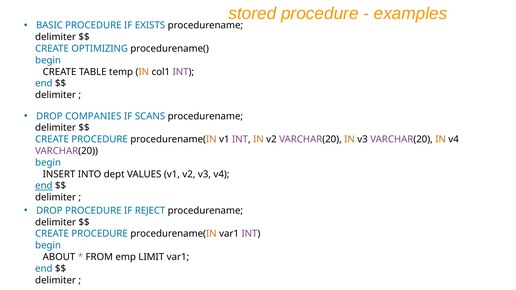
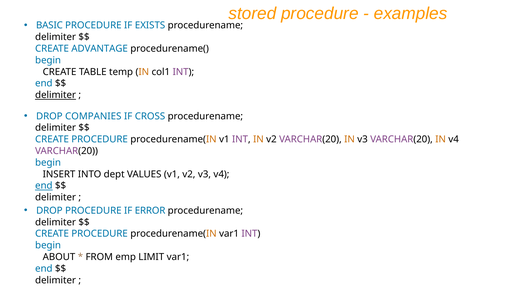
OPTIMIZING: OPTIMIZING -> ADVANTAGE
delimiter at (56, 95) underline: none -> present
SCANS: SCANS -> CROSS
REJECT: REJECT -> ERROR
